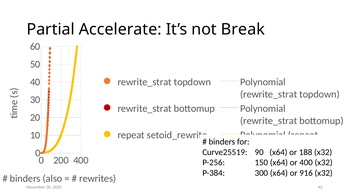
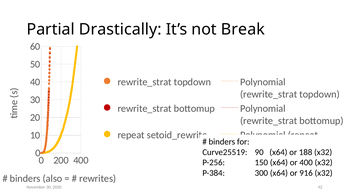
Accelerate: Accelerate -> Drastically
